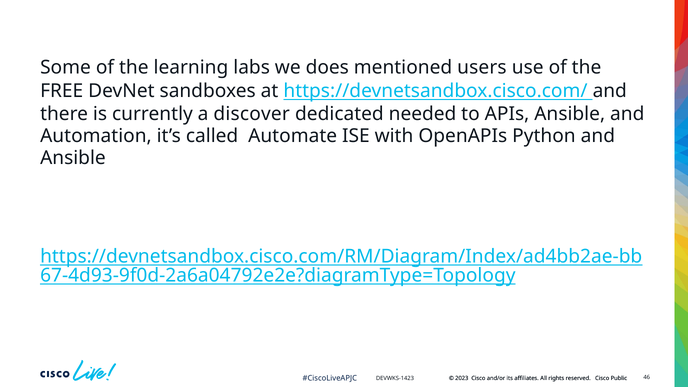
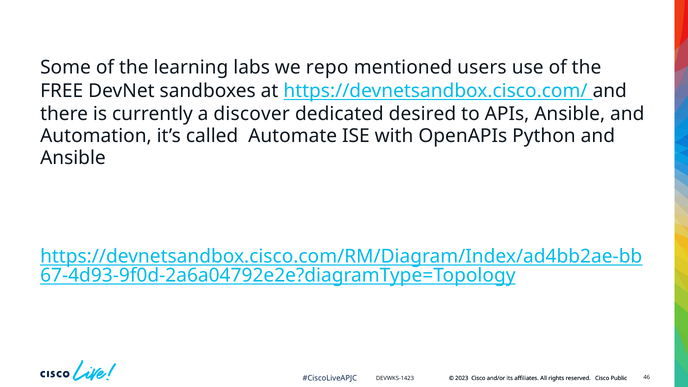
does: does -> repo
needed: needed -> desired
